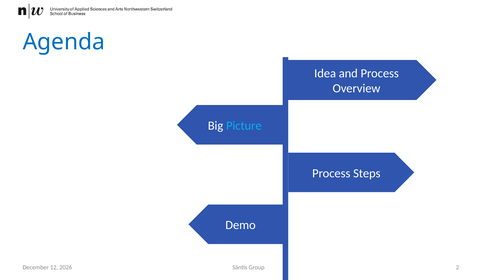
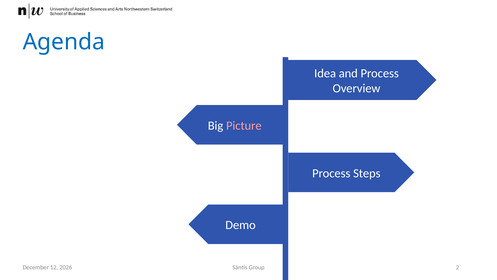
Picture colour: light blue -> pink
